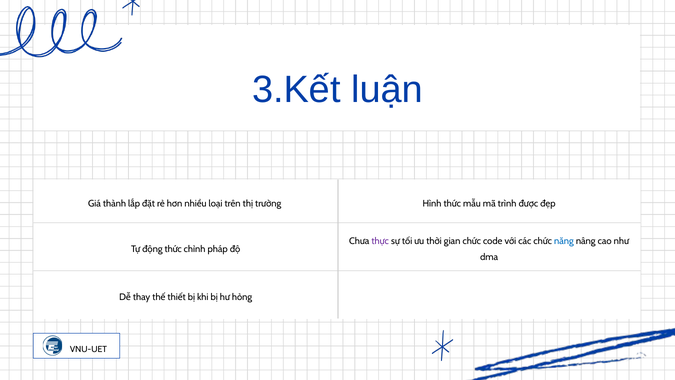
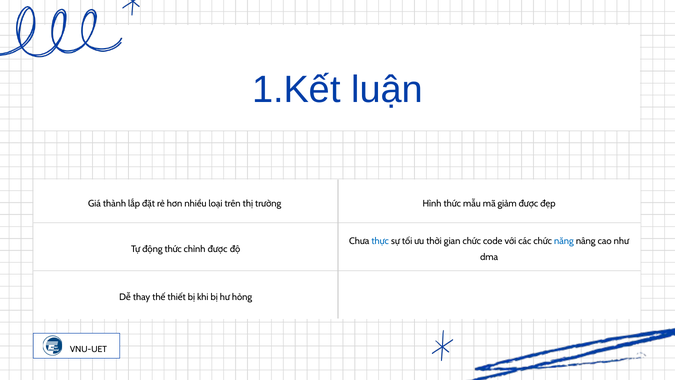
3.Kết: 3.Kết -> 1.Kết
trình: trình -> giảm
thực colour: purple -> blue
chỉnh pháp: pháp -> được
